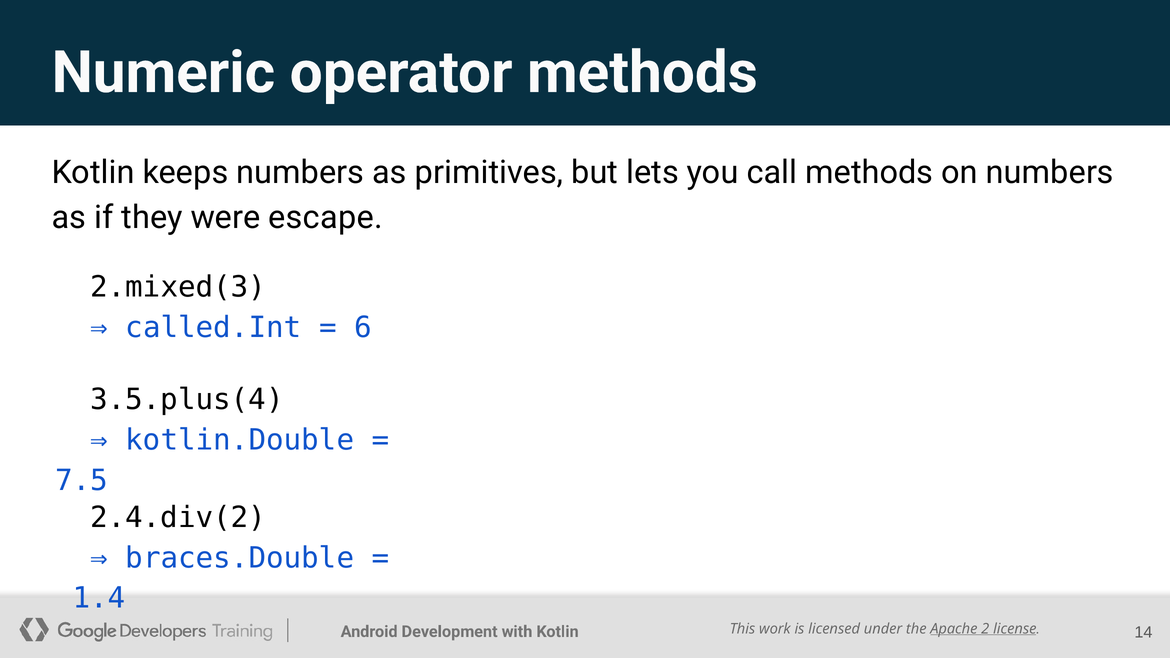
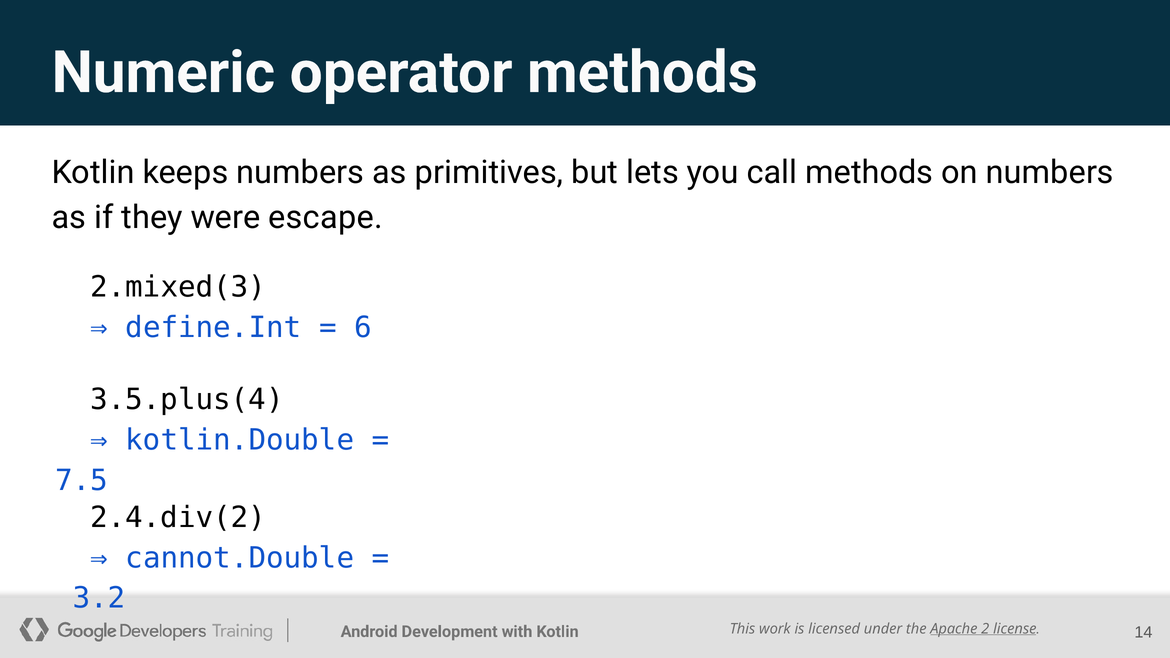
called.Int: called.Int -> define.Int
braces.Double: braces.Double -> cannot.Double
1.4: 1.4 -> 3.2
